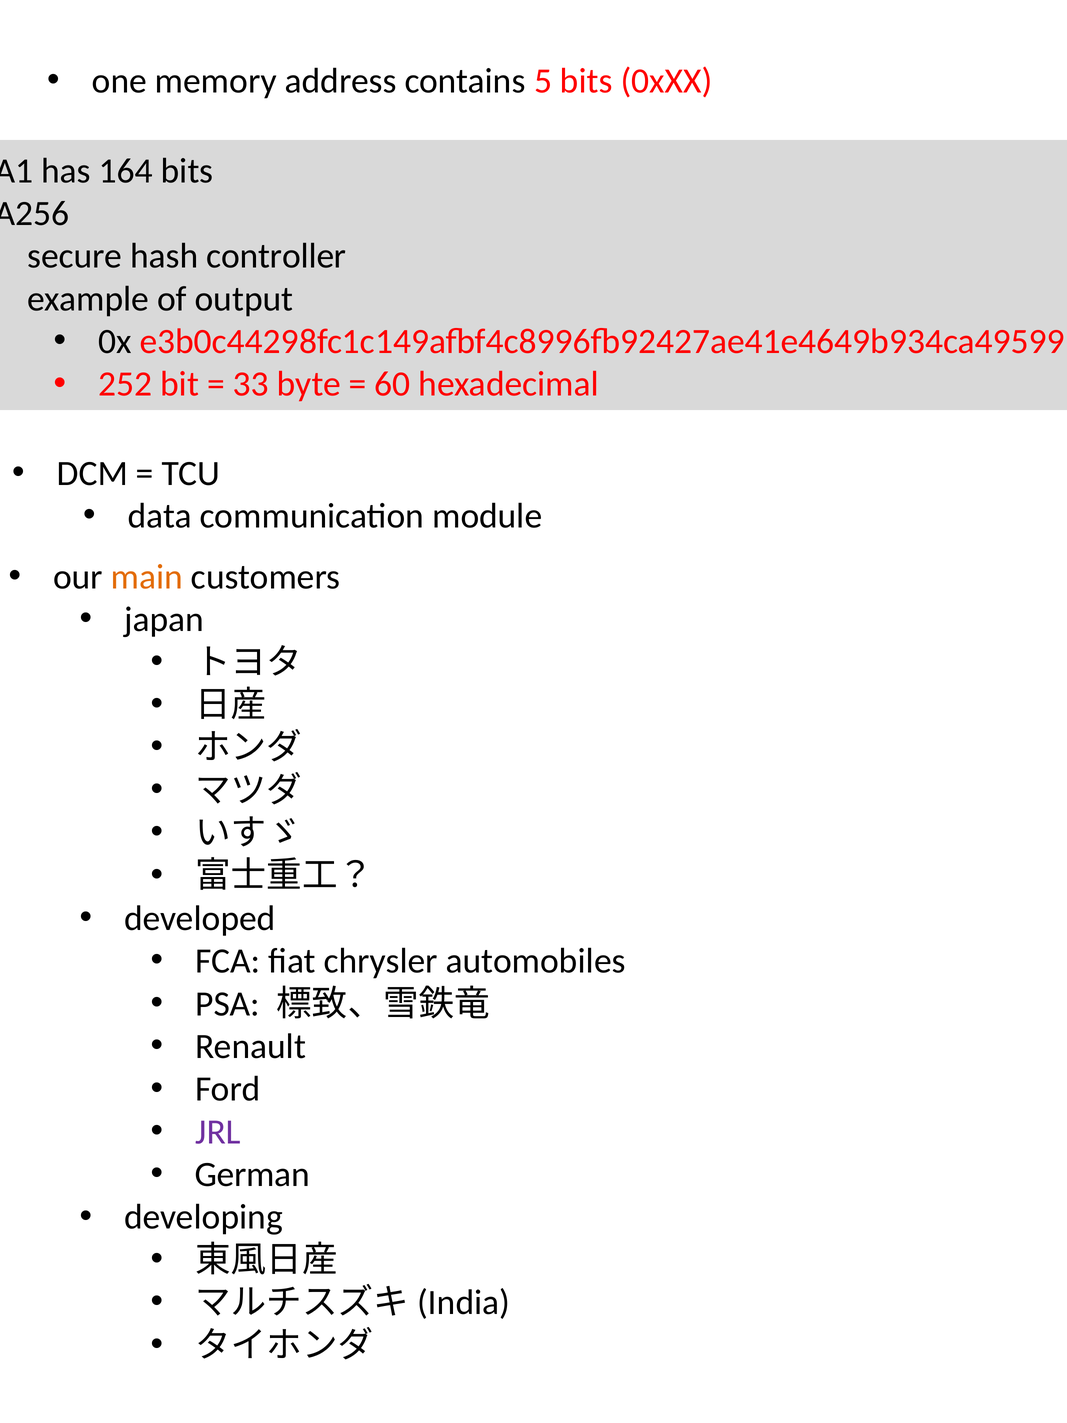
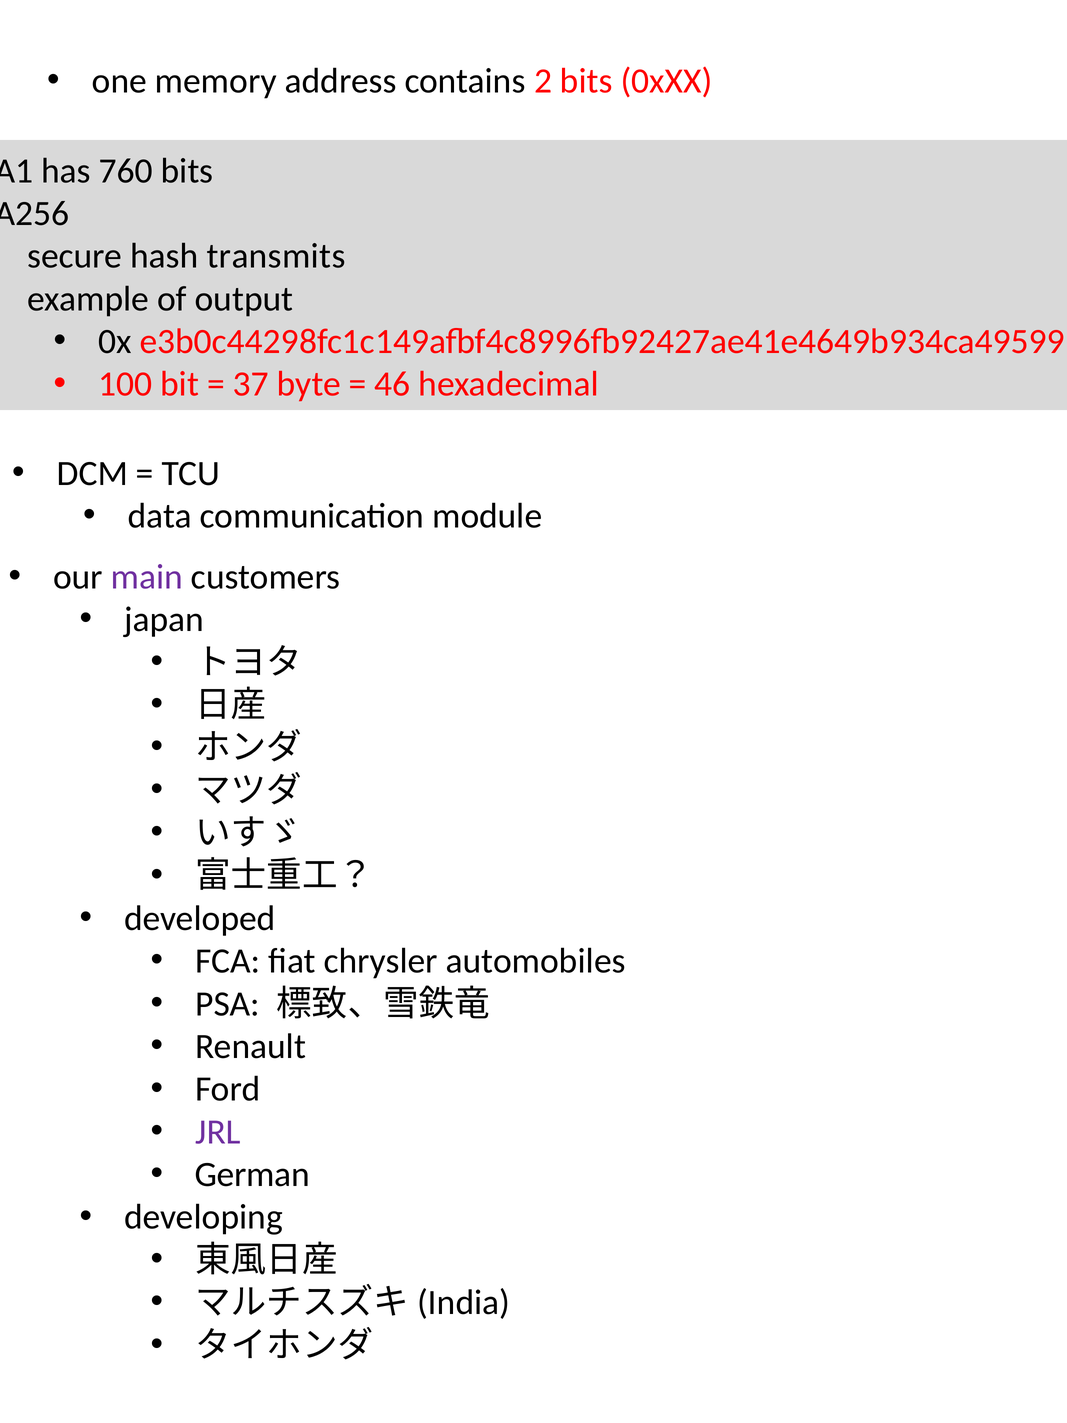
5: 5 -> 2
164: 164 -> 760
controller: controller -> transmits
252: 252 -> 100
33: 33 -> 37
60: 60 -> 46
main colour: orange -> purple
